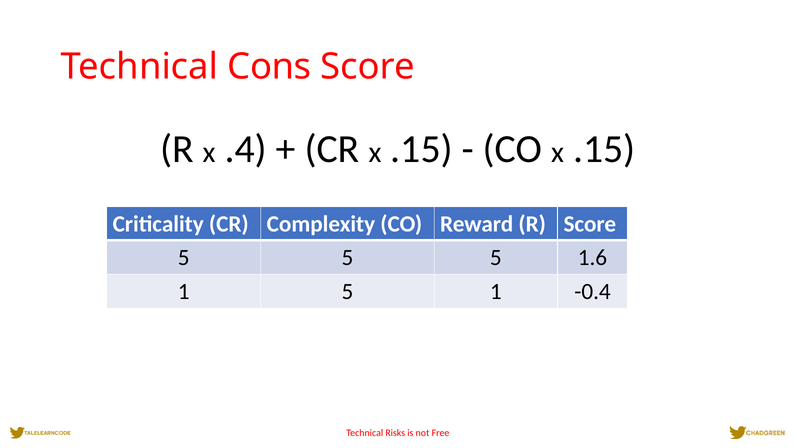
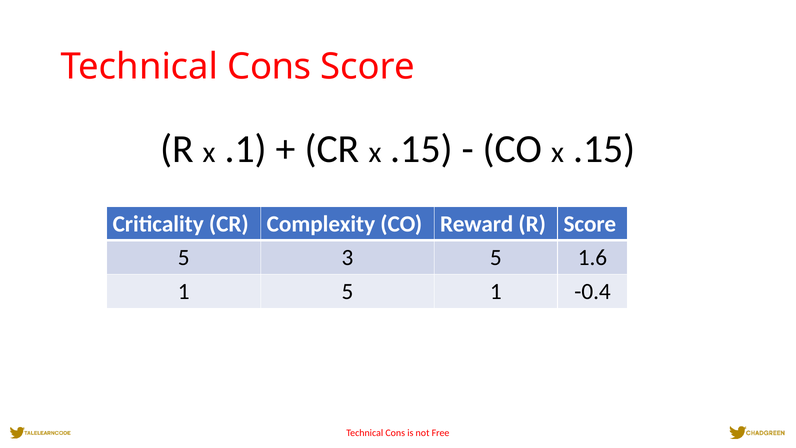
.4: .4 -> .1
5 at (347, 258): 5 -> 3
Risks at (395, 433): Risks -> Cons
